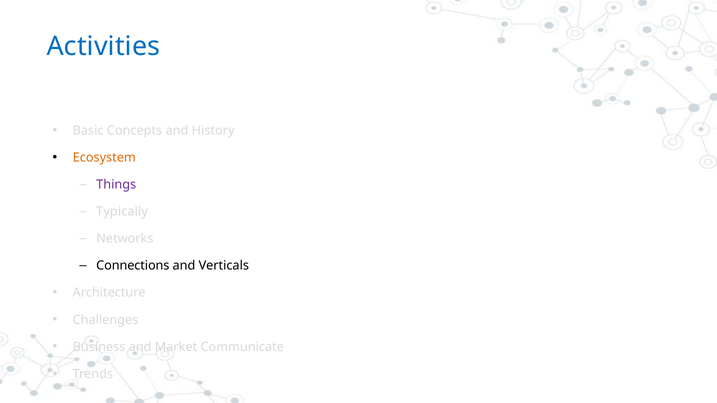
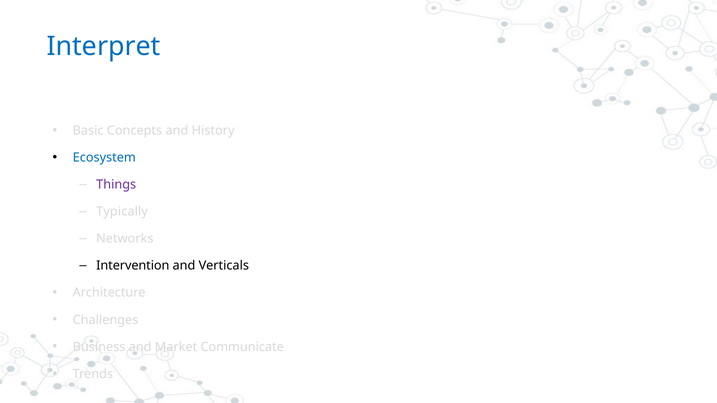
Activities: Activities -> Interpret
Ecosystem colour: orange -> blue
Connections: Connections -> Intervention
